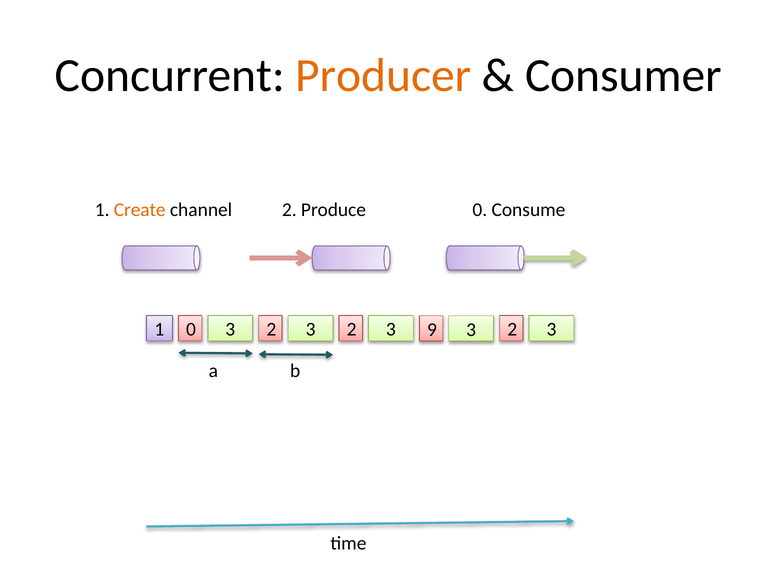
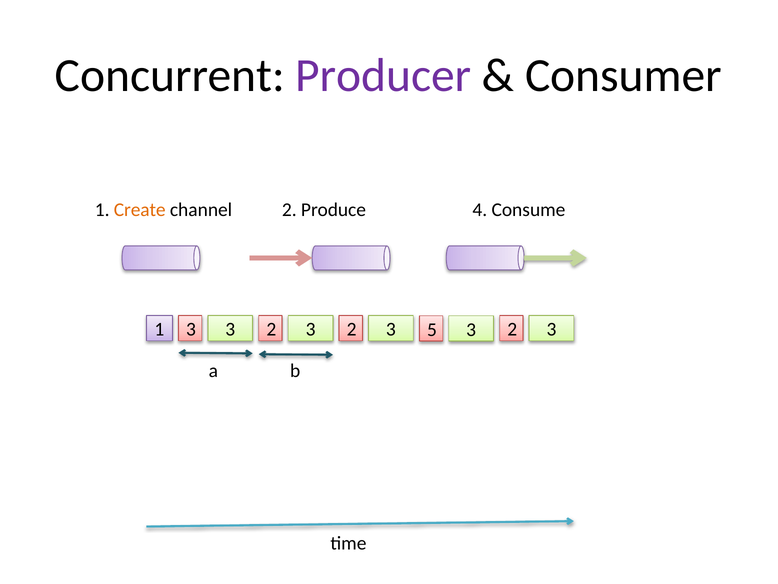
Producer colour: orange -> purple
Produce 0: 0 -> 4
1 0: 0 -> 3
9: 9 -> 5
